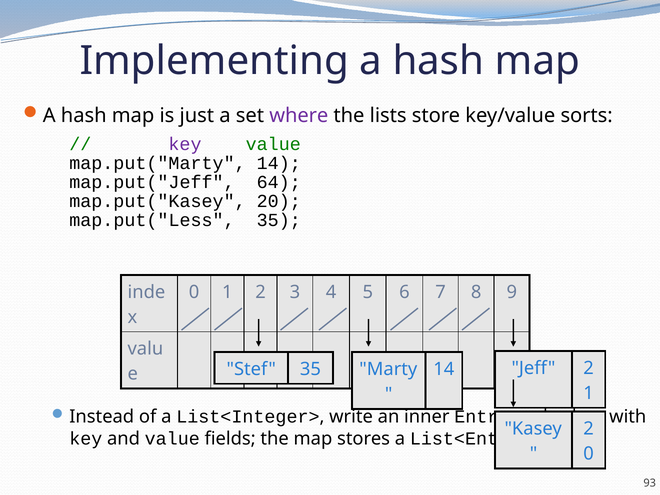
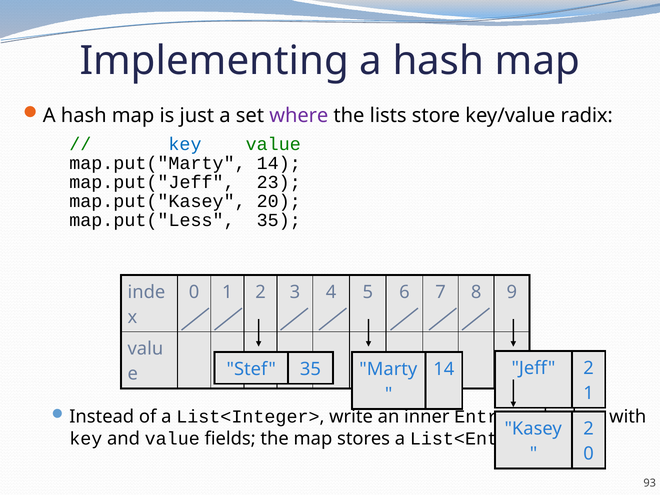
sorts: sorts -> radix
key at (185, 144) colour: purple -> blue
64: 64 -> 23
